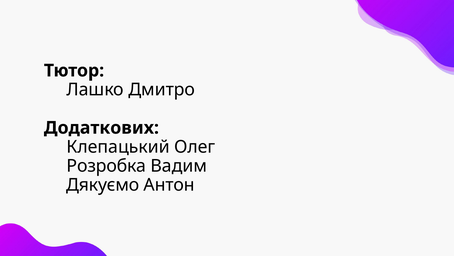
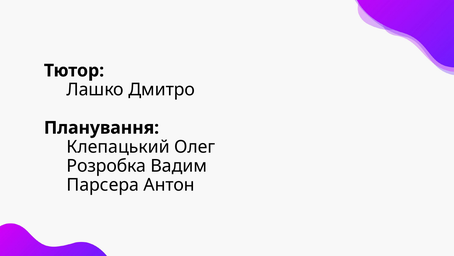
Додаткових: Додаткових -> Планування
Дякуємо: Дякуємо -> Парсера
